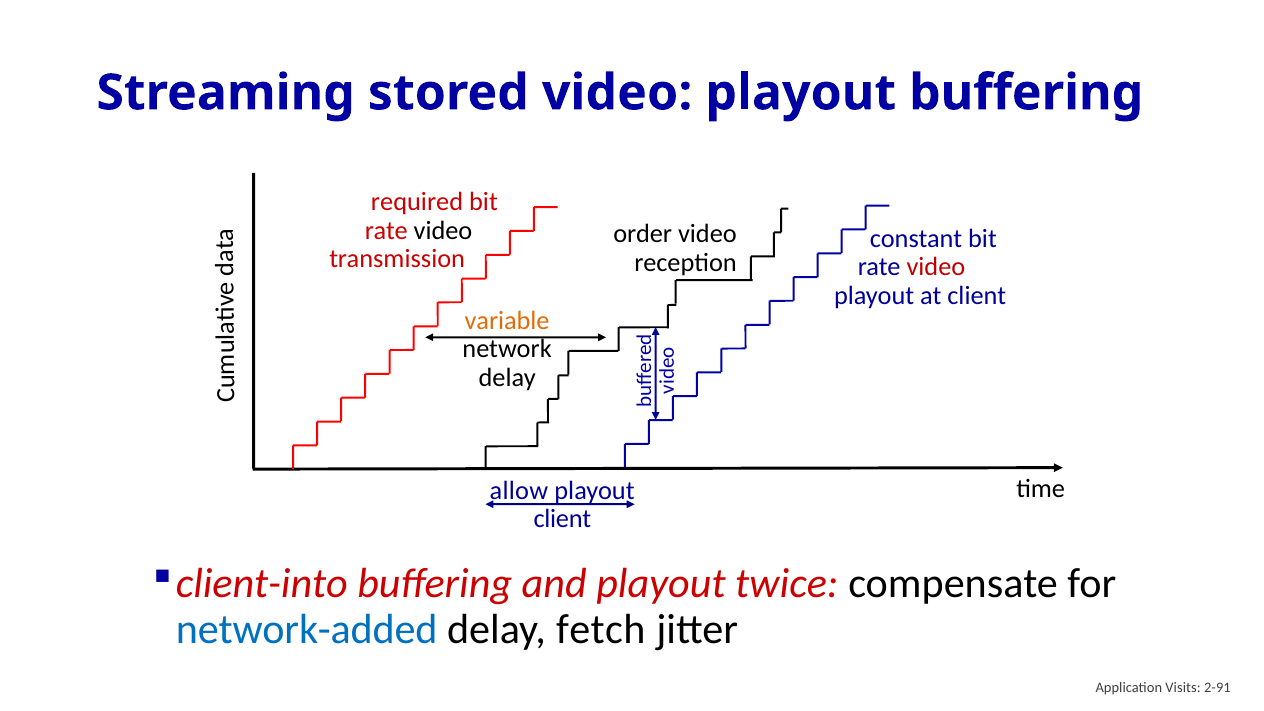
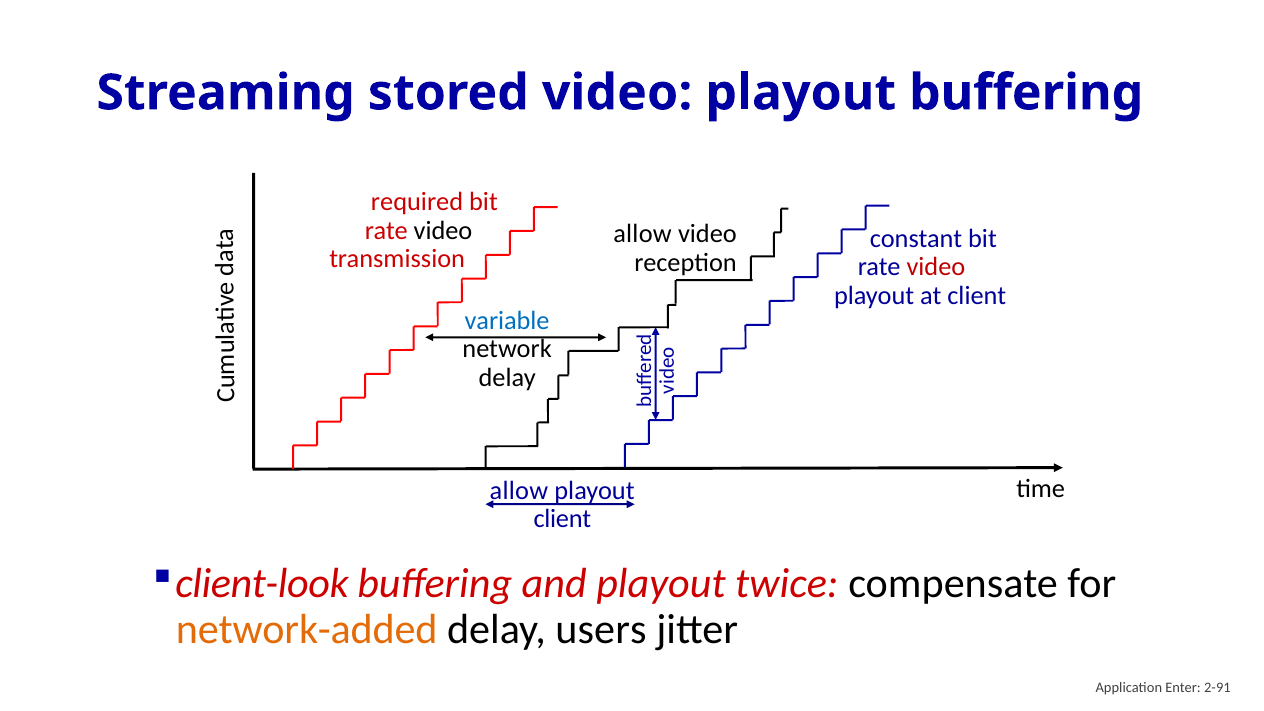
order at (643, 234): order -> allow
variable colour: orange -> blue
client-into: client-into -> client-look
network-added colour: blue -> orange
fetch: fetch -> users
Visits: Visits -> Enter
